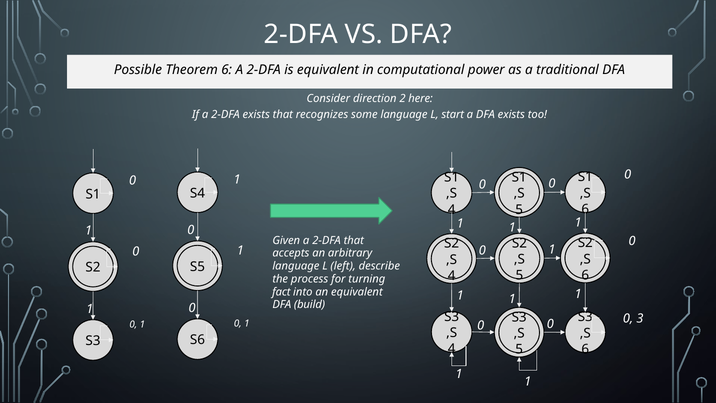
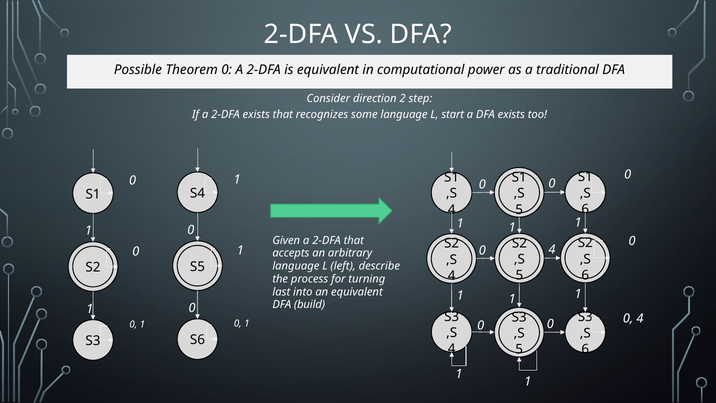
Theorem 6: 6 -> 0
here: here -> step
1 at (552, 249): 1 -> 4
fact: fact -> last
3 at (640, 318): 3 -> 4
